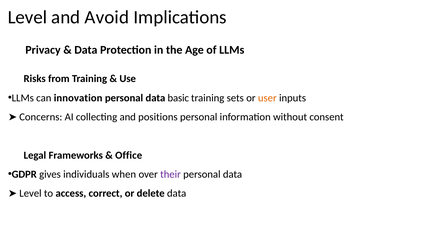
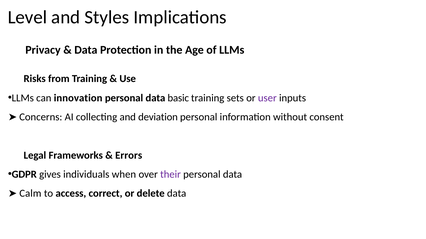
Avoid: Avoid -> Styles
user colour: orange -> purple
positions: positions -> deviation
Office: Office -> Errors
Level at (30, 194): Level -> Calm
